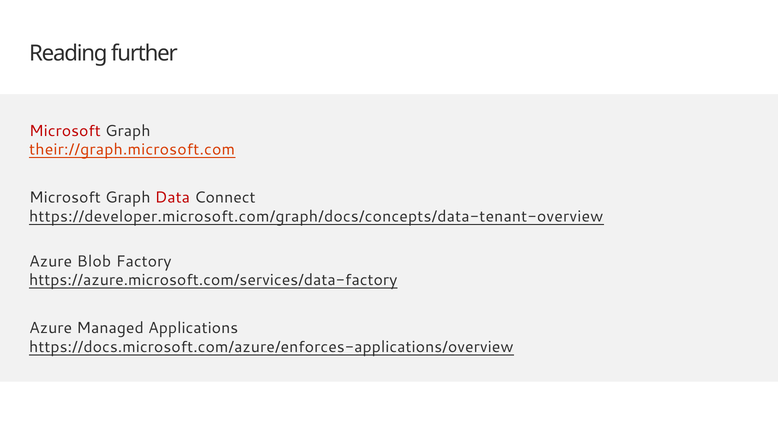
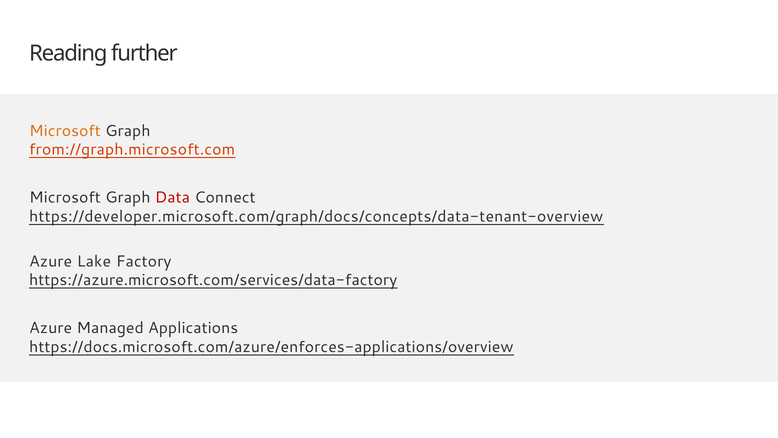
Microsoft at (65, 131) colour: red -> orange
their://graph.microsoft.com: their://graph.microsoft.com -> from://graph.microsoft.com
Blob: Blob -> Lake
